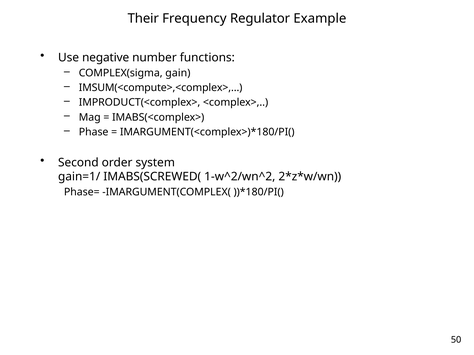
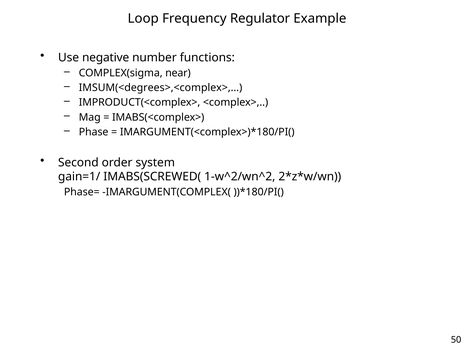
Their: Their -> Loop
gain: gain -> near
IMSUM(<compute>,<complex>,…: IMSUM(<compute>,<complex>,… -> IMSUM(<degrees>,<complex>,…
